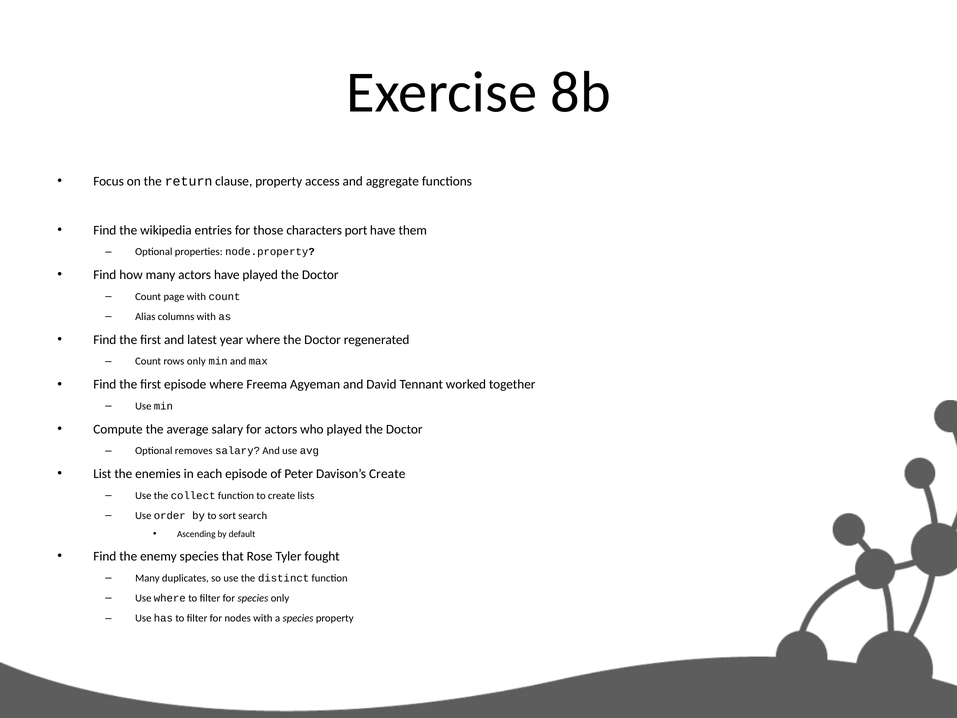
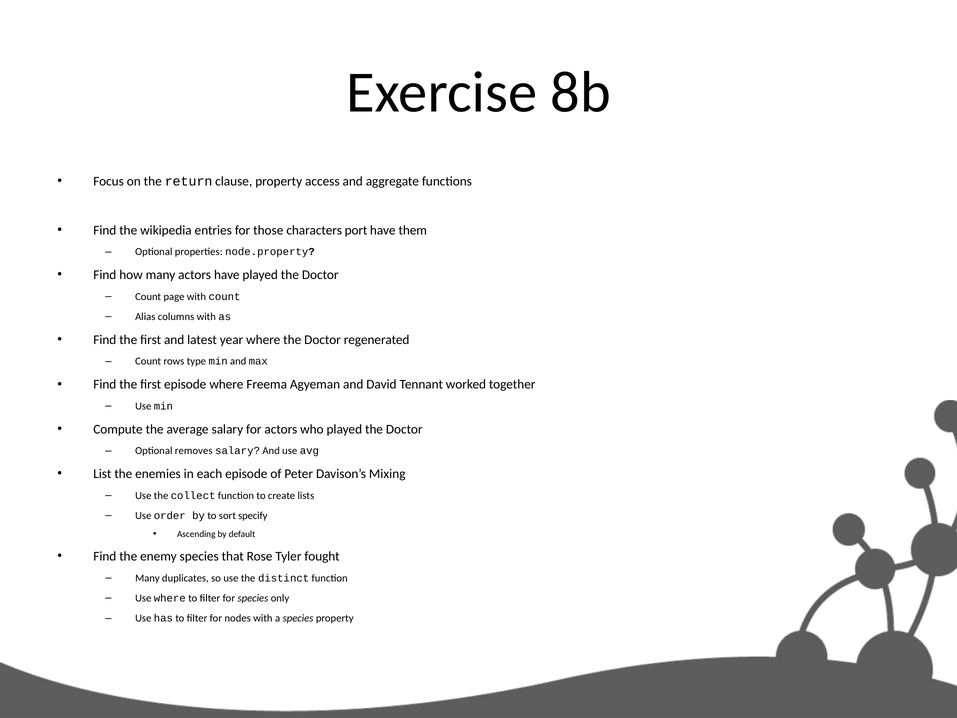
rows only: only -> type
Davison’s Create: Create -> Mixing
search: search -> specify
